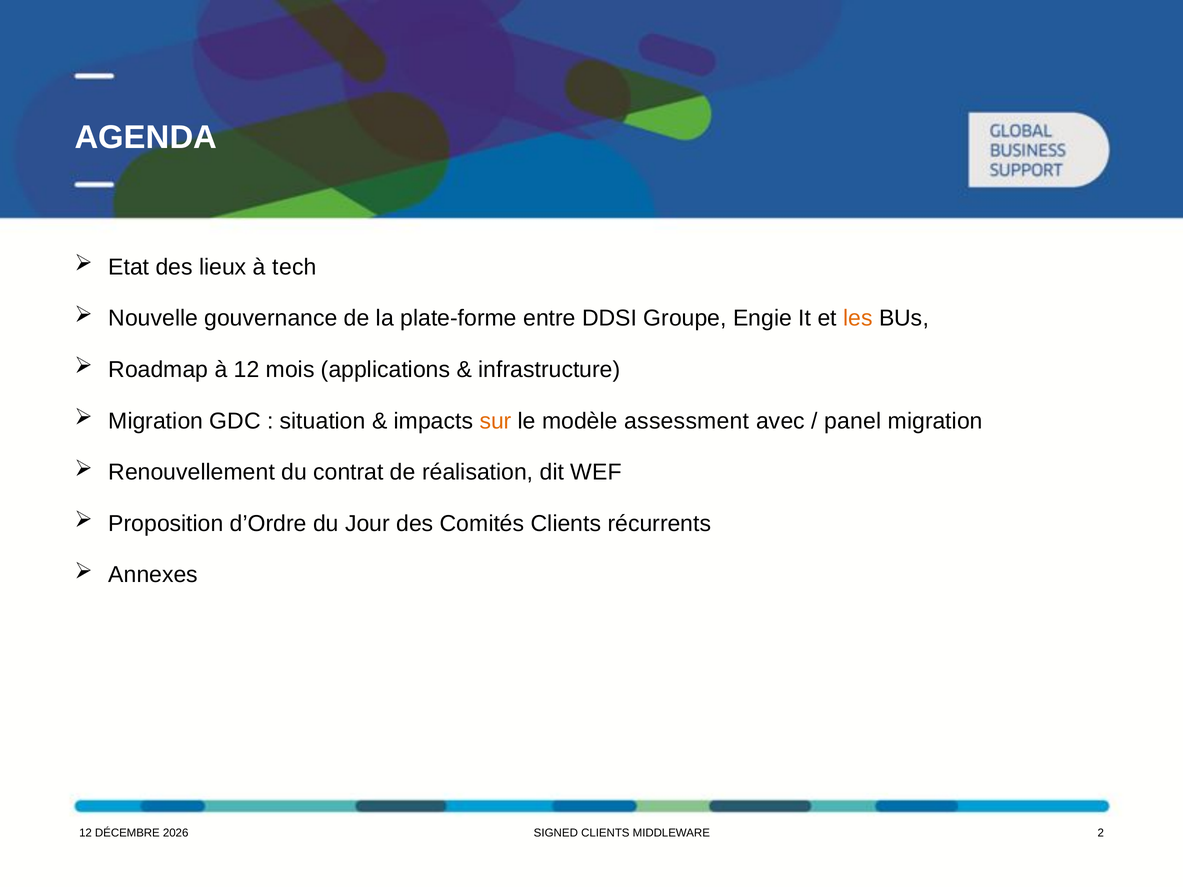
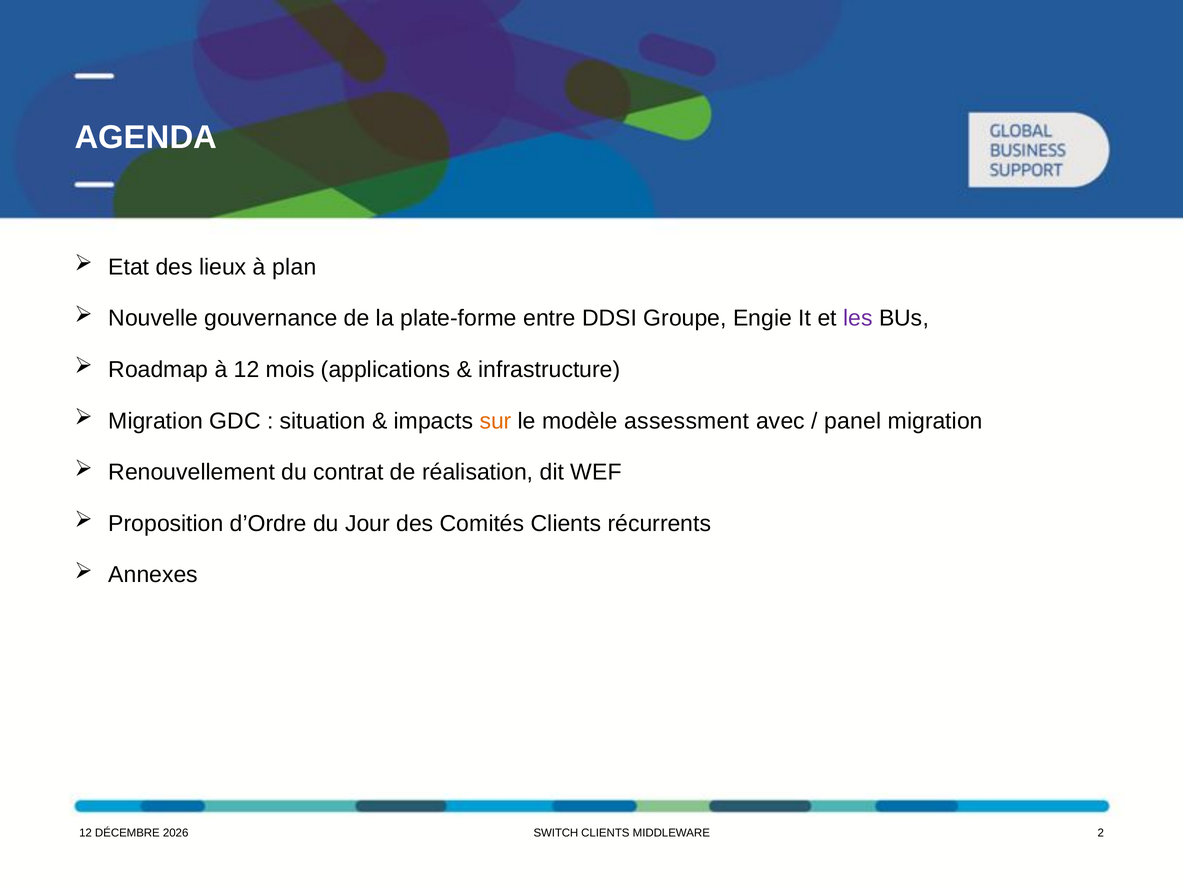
tech: tech -> plan
les colour: orange -> purple
SIGNED: SIGNED -> SWITCH
